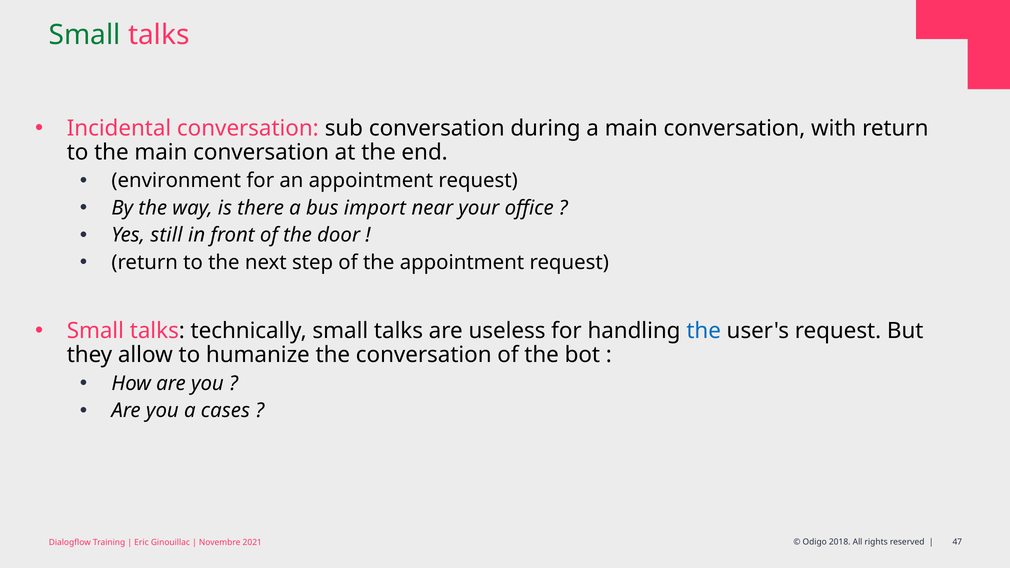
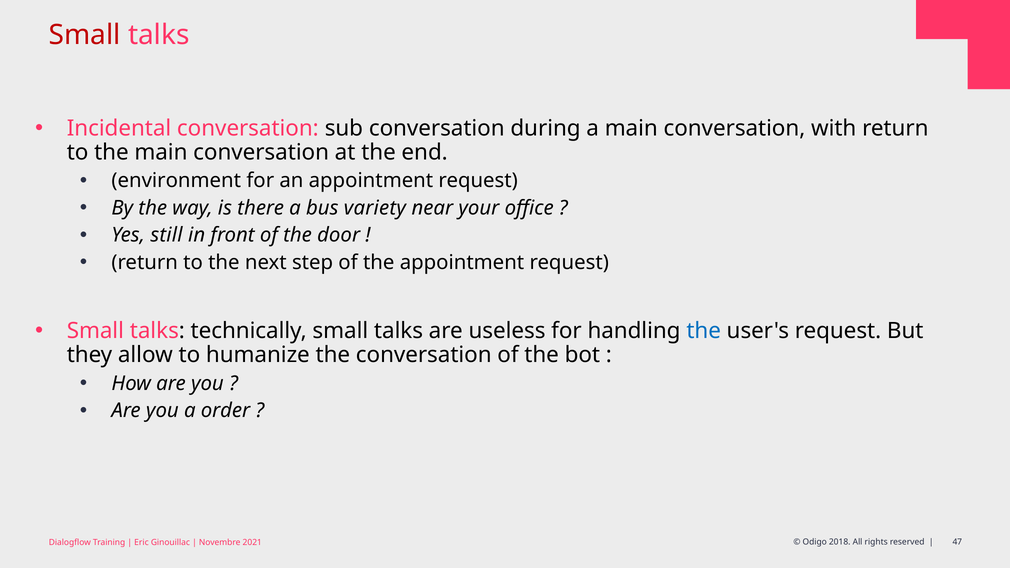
Small at (85, 35) colour: green -> red
import: import -> variety
cases: cases -> order
